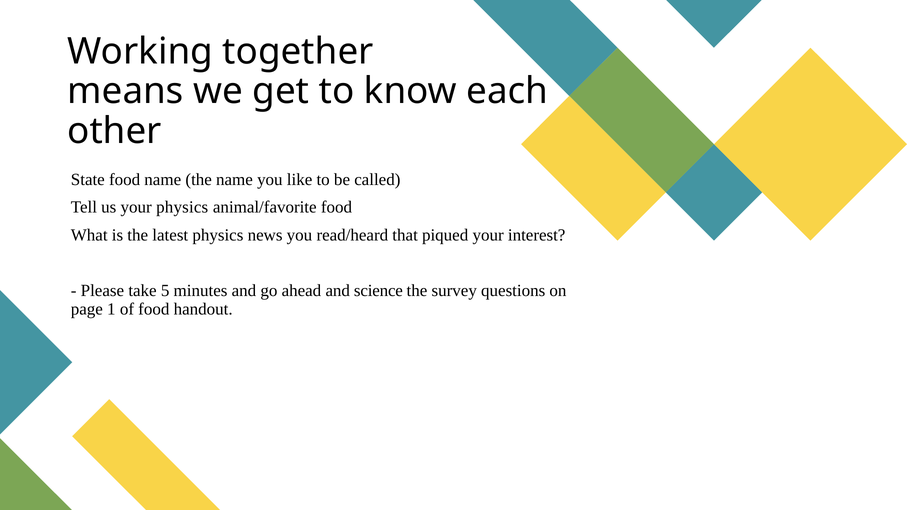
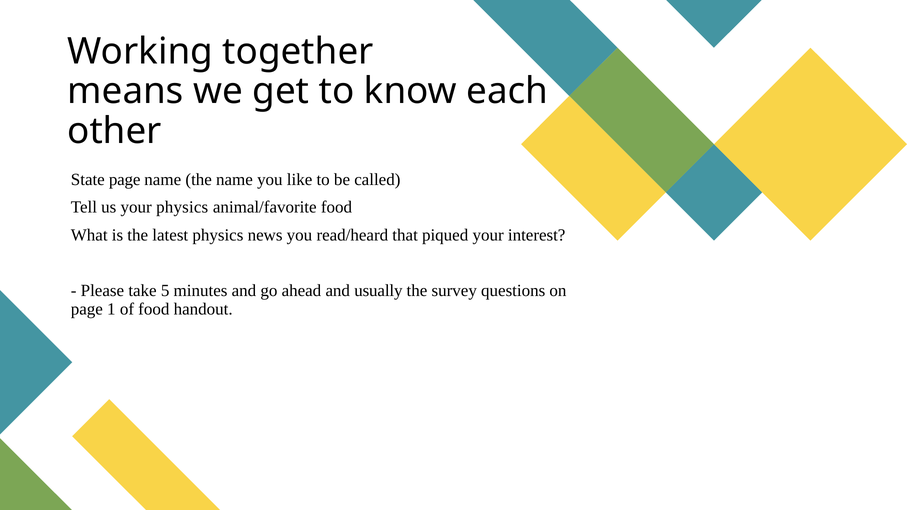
State food: food -> page
science: science -> usually
